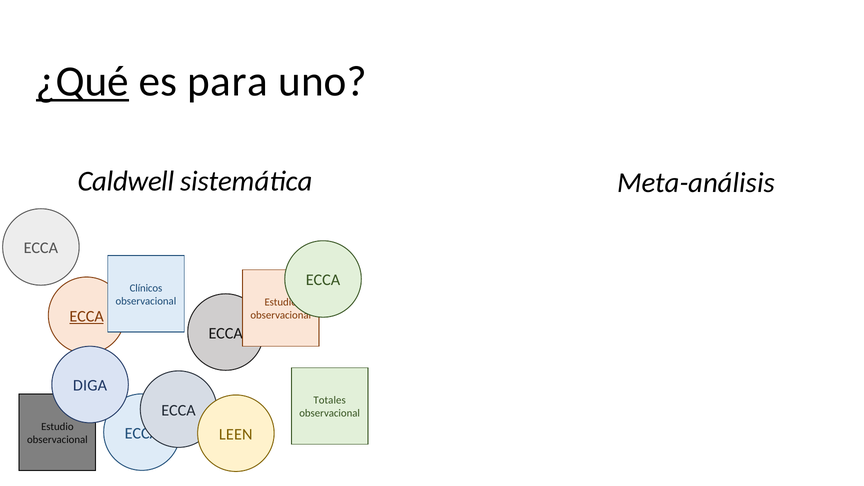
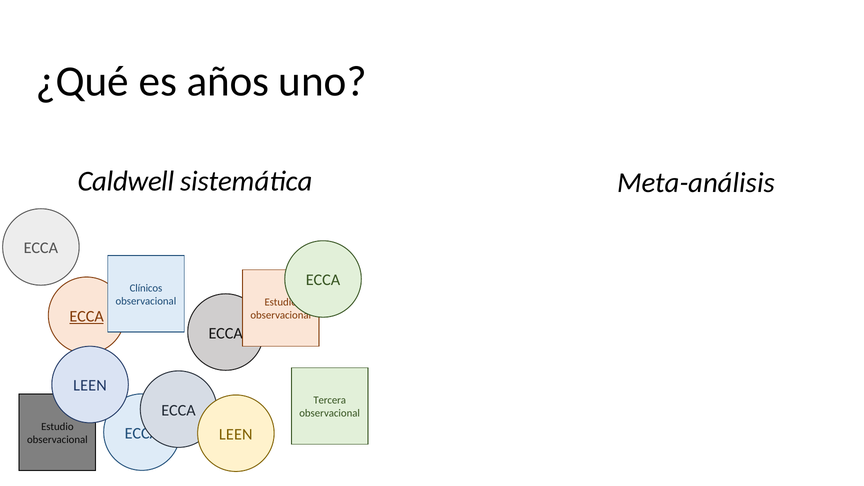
¿Qué underline: present -> none
para: para -> años
DIGA at (90, 386): DIGA -> LEEN
Totales: Totales -> Tercera
